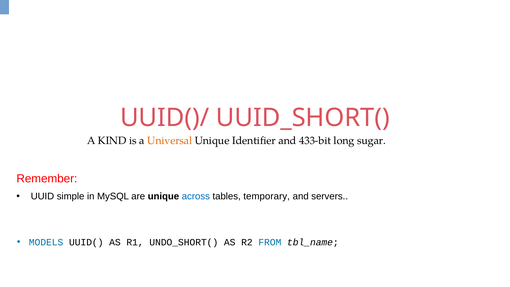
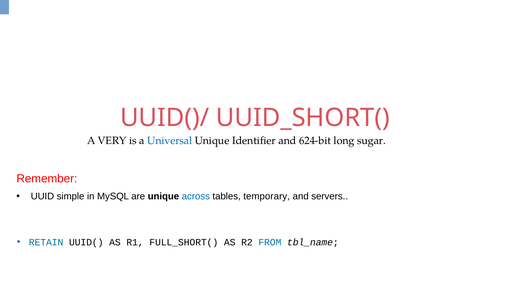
KIND: KIND -> VERY
Universal colour: orange -> blue
433-bit: 433-bit -> 624-bit
MODELS: MODELS -> RETAIN
UNDO_SHORT(: UNDO_SHORT( -> FULL_SHORT(
